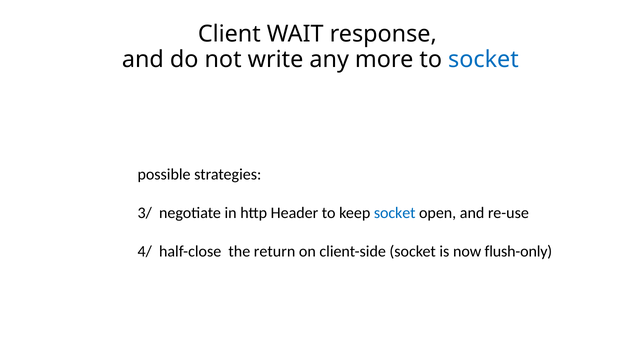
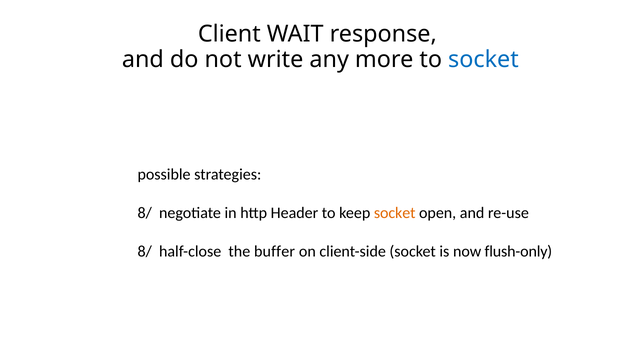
3/ at (145, 213): 3/ -> 8/
socket at (395, 213) colour: blue -> orange
4/ at (145, 251): 4/ -> 8/
return: return -> buffer
